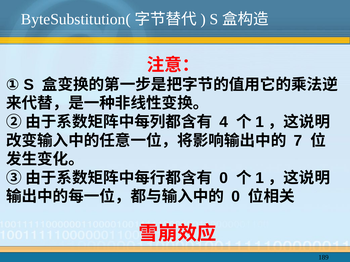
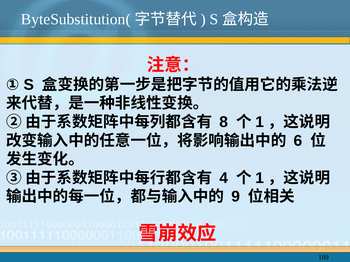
4: 4 -> 8
7: 7 -> 6
0 at (224, 178): 0 -> 4
0 at (236, 197): 0 -> 9
